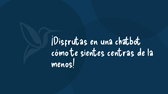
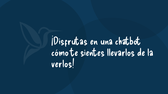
centras: centras -> llevarlos
menos: menos -> verlos
